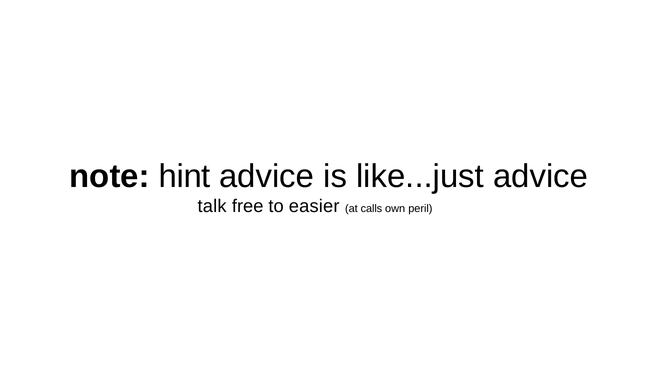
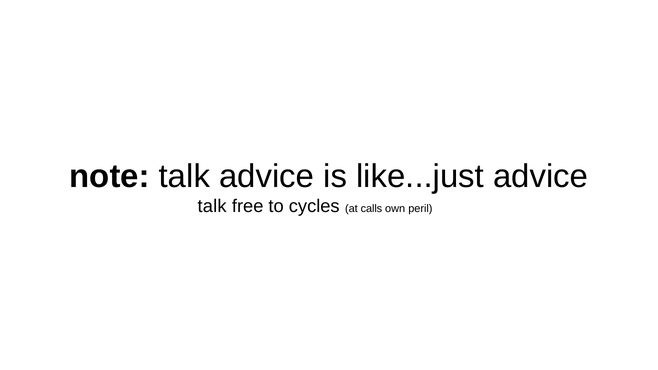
note hint: hint -> talk
easier: easier -> cycles
